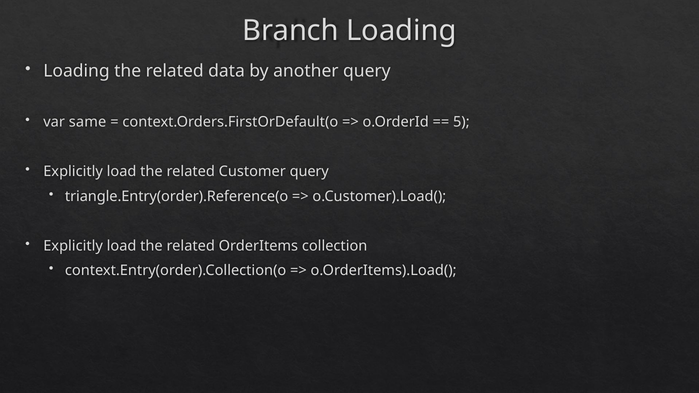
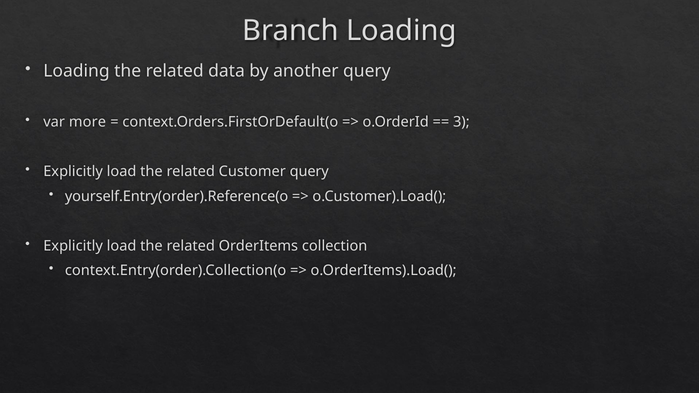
same: same -> more
5: 5 -> 3
triangle.Entry(order).Reference(o: triangle.Entry(order).Reference(o -> yourself.Entry(order).Reference(o
